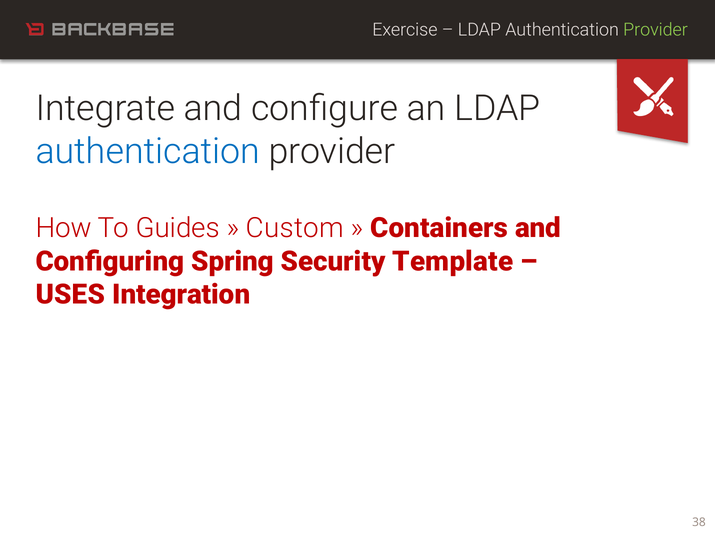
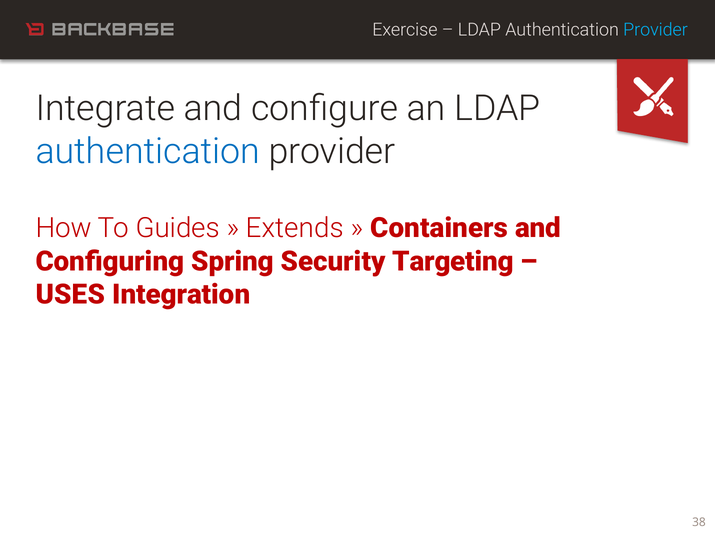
Provider at (655, 30) colour: light green -> light blue
Custom: Custom -> Extends
Template: Template -> Targeting
